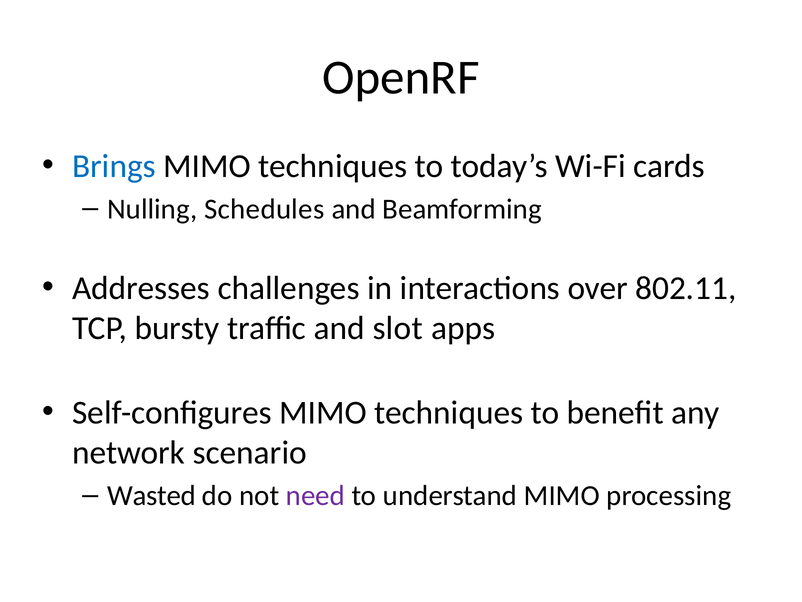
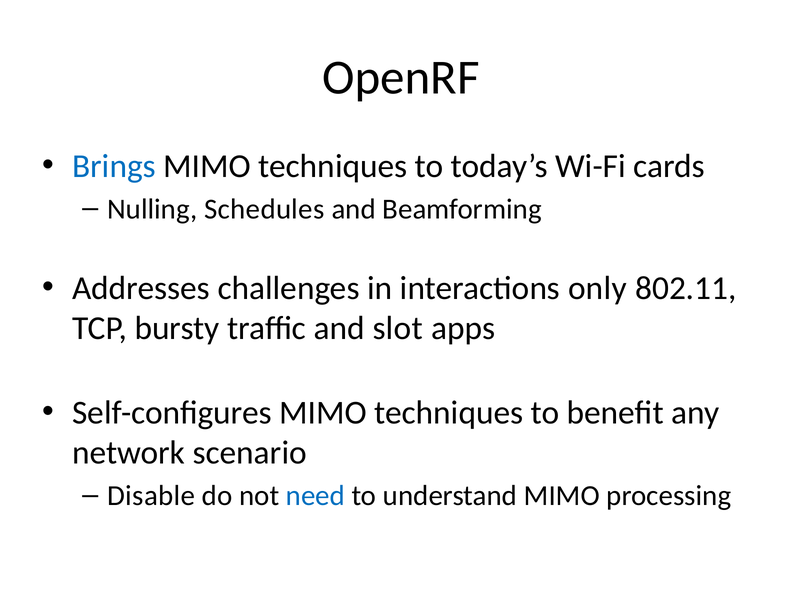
over: over -> only
Wasted: Wasted -> Disable
need colour: purple -> blue
